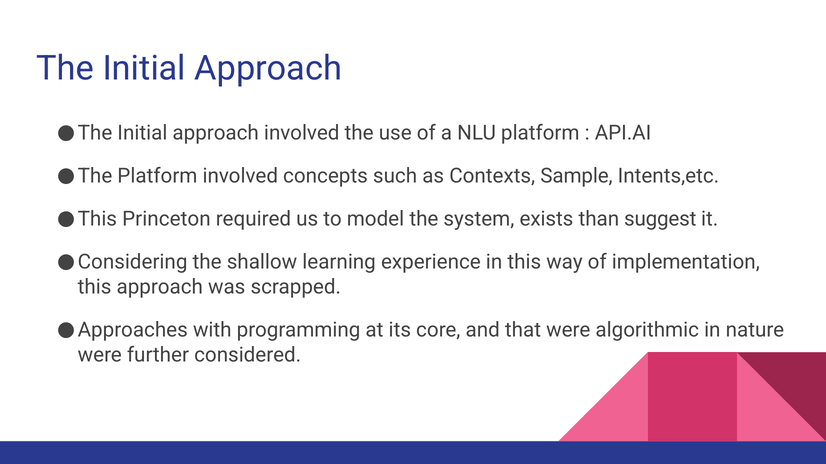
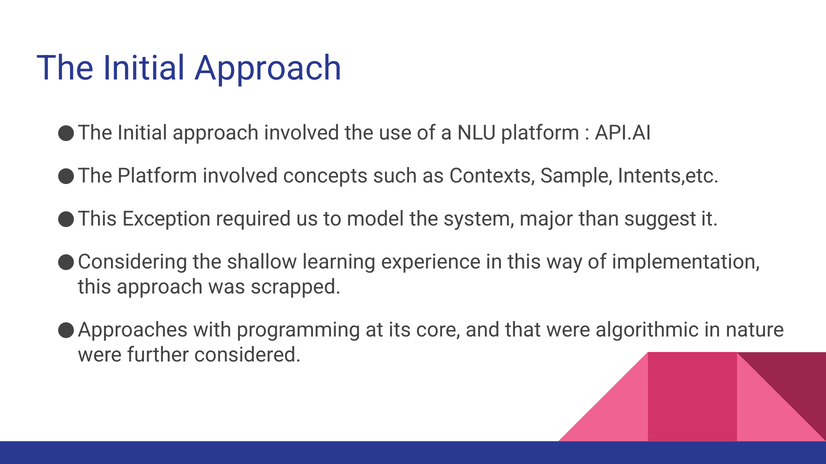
Princeton: Princeton -> Exception
exists: exists -> major
